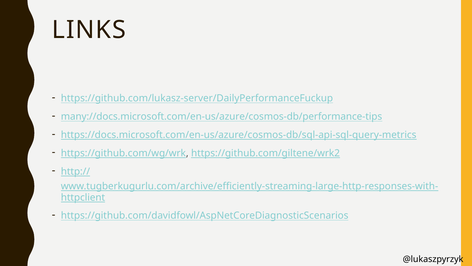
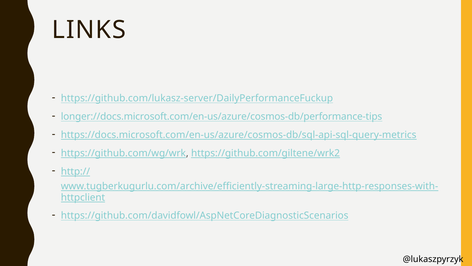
many://docs.microsoft.com/en-us/azure/cosmos-db/performance-tips: many://docs.microsoft.com/en-us/azure/cosmos-db/performance-tips -> longer://docs.microsoft.com/en-us/azure/cosmos-db/performance-tips
